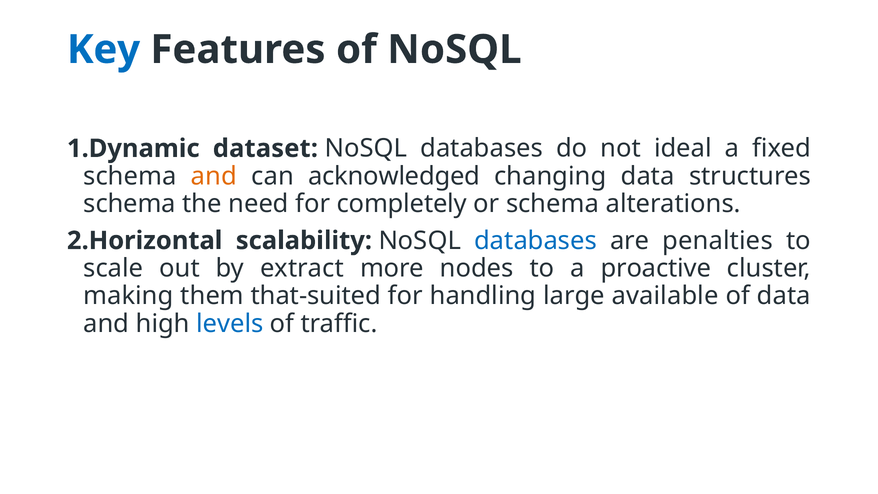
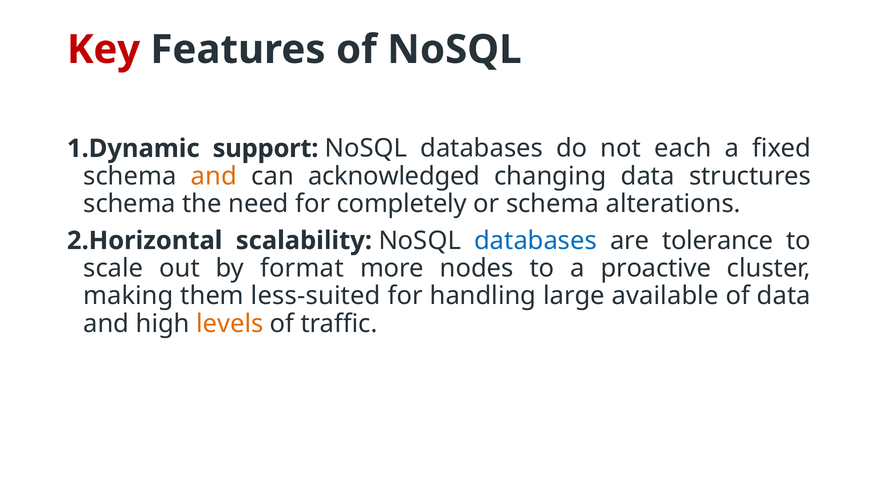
Key colour: blue -> red
dataset: dataset -> support
ideal: ideal -> each
penalties: penalties -> tolerance
extract: extract -> format
that-suited: that-suited -> less-suited
levels colour: blue -> orange
